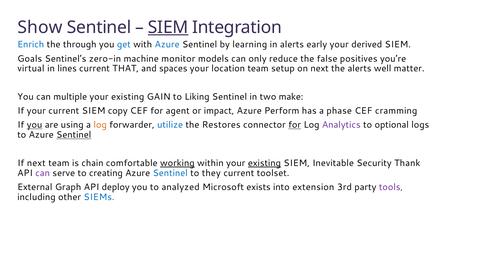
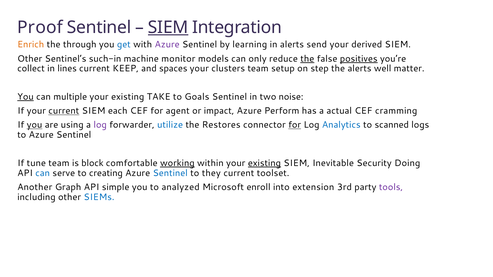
Show: Show -> Proof
Enrich colour: blue -> orange
Azure at (167, 45) colour: blue -> purple
early: early -> send
Goals at (30, 59): Goals -> Other
zero-in: zero-in -> such-in
the at (307, 59) underline: none -> present
positives underline: none -> present
virtual: virtual -> collect
THAT: THAT -> KEEP
location: location -> clusters
on next: next -> step
You at (25, 97) underline: none -> present
GAIN: GAIN -> TAKE
Liking: Liking -> Goals
make: make -> noise
current at (64, 111) underline: none -> present
copy: copy -> each
phase: phase -> actual
log at (100, 125) colour: orange -> purple
Analytics colour: purple -> blue
optional: optional -> scanned
Sentinel at (74, 135) underline: present -> none
If next: next -> tune
chain: chain -> block
Thank: Thank -> Doing
can at (43, 173) colour: purple -> blue
External: External -> Another
deploy: deploy -> simple
exists: exists -> enroll
